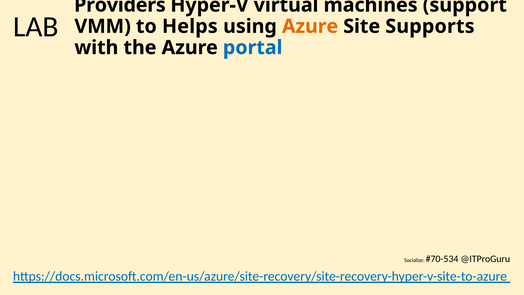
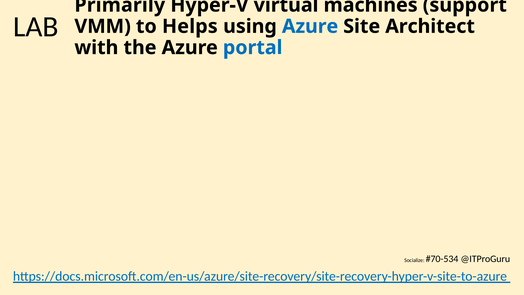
Providers: Providers -> Primarily
Azure at (310, 26) colour: orange -> blue
Supports: Supports -> Architect
